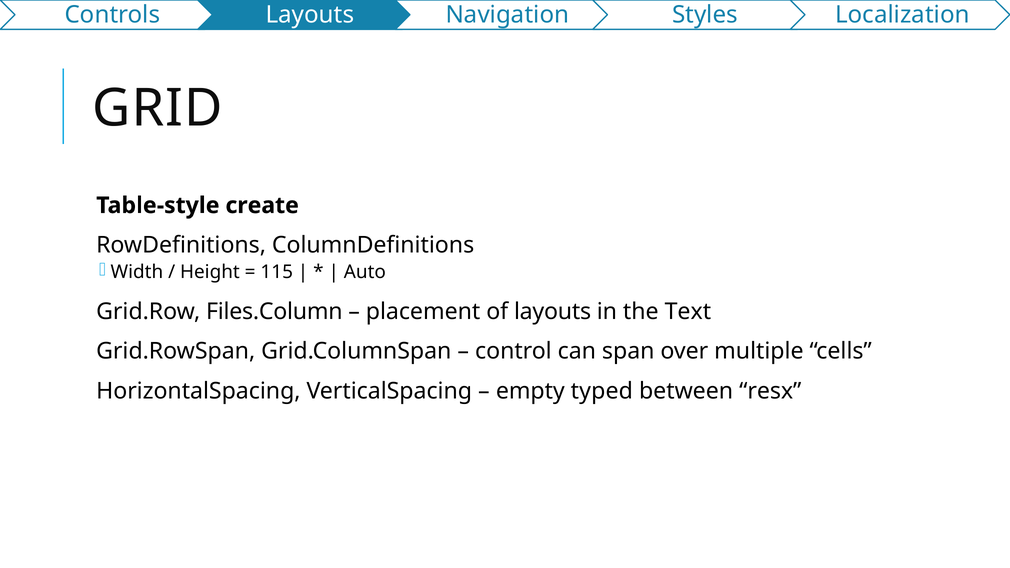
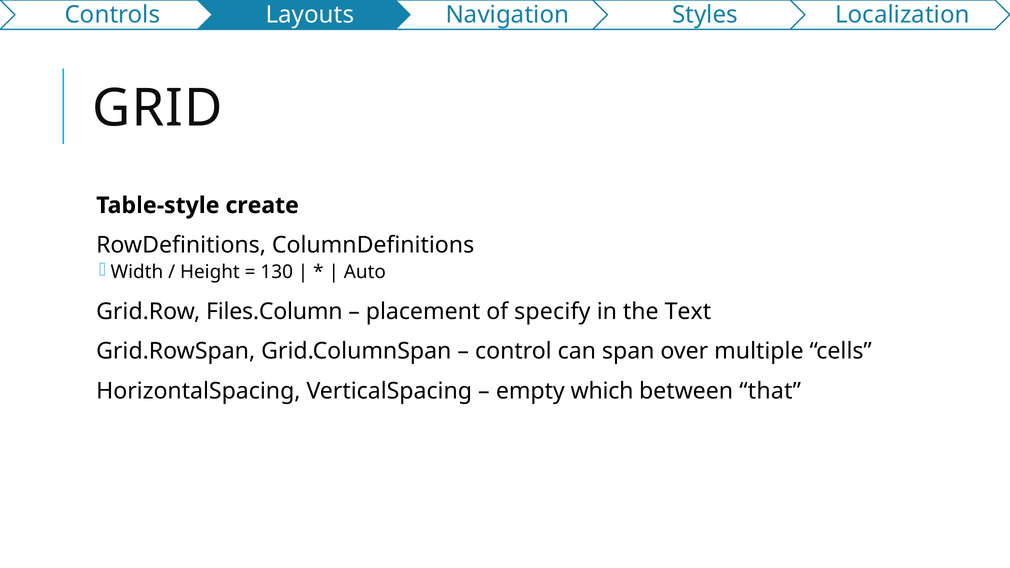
115: 115 -> 130
of layouts: layouts -> specify
typed: typed -> which
resx: resx -> that
